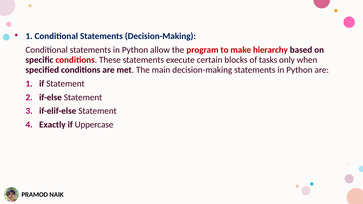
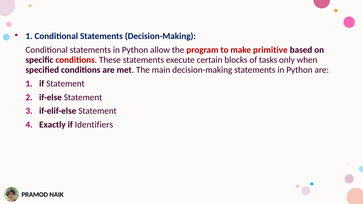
hierarchy: hierarchy -> primitive
Uppercase: Uppercase -> Identifiers
